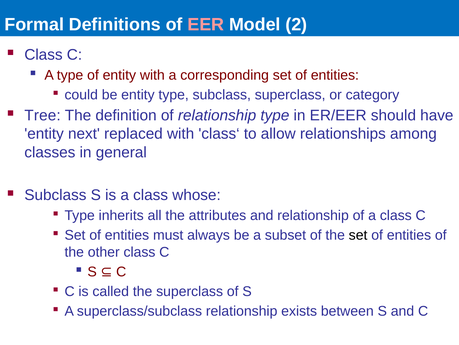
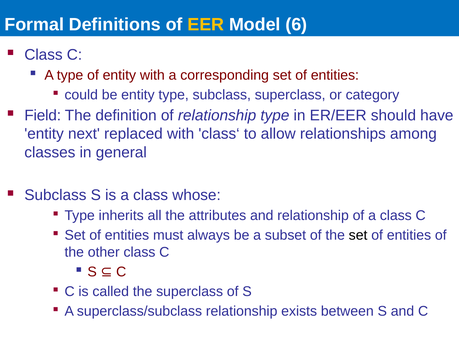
EER colour: pink -> yellow
2: 2 -> 6
Tree: Tree -> Field
